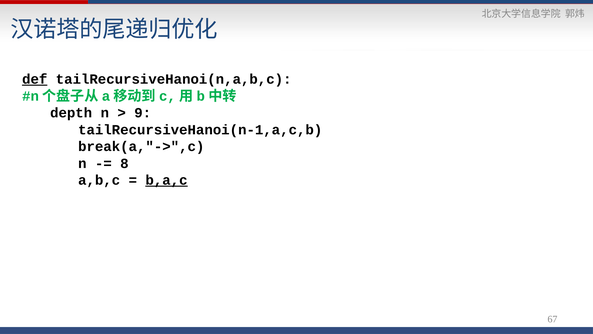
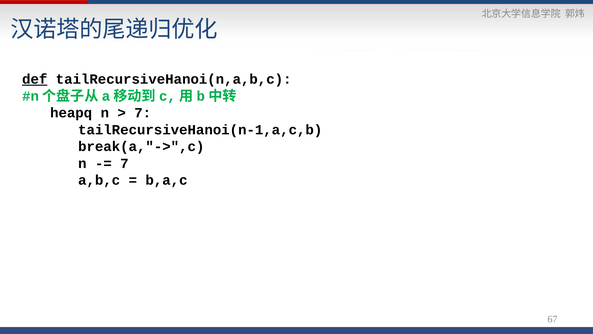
depth: depth -> heapq
9 at (143, 113): 9 -> 7
8 at (124, 163): 8 -> 7
b,a,c underline: present -> none
